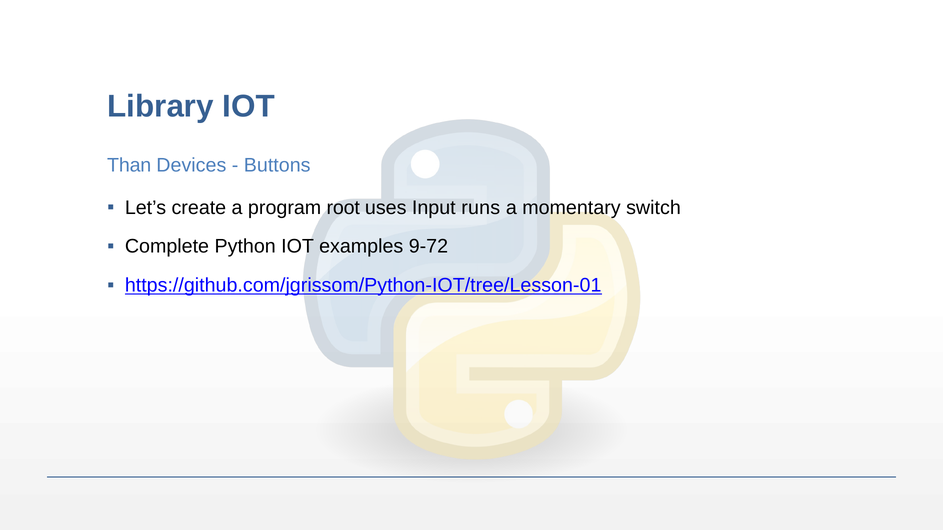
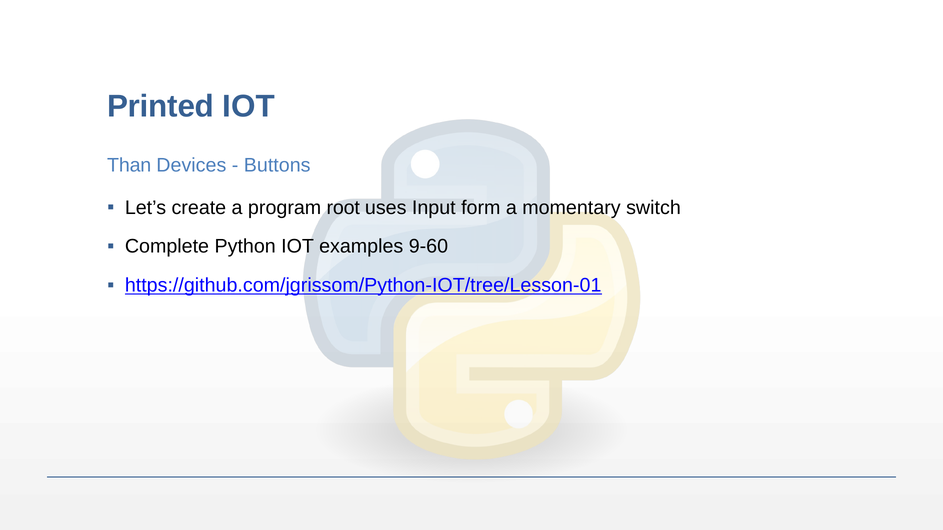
Library: Library -> Printed
runs: runs -> form
9-72: 9-72 -> 9-60
